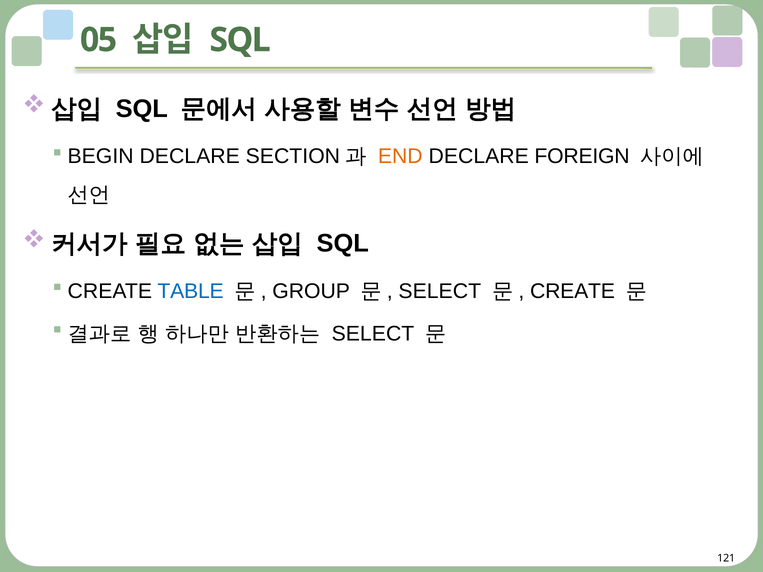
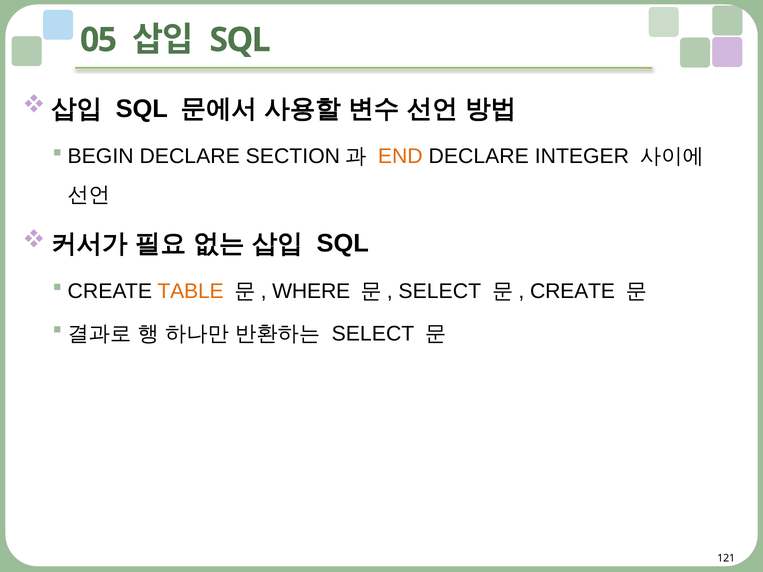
FOREIGN: FOREIGN -> INTEGER
TABLE colour: blue -> orange
GROUP: GROUP -> WHERE
